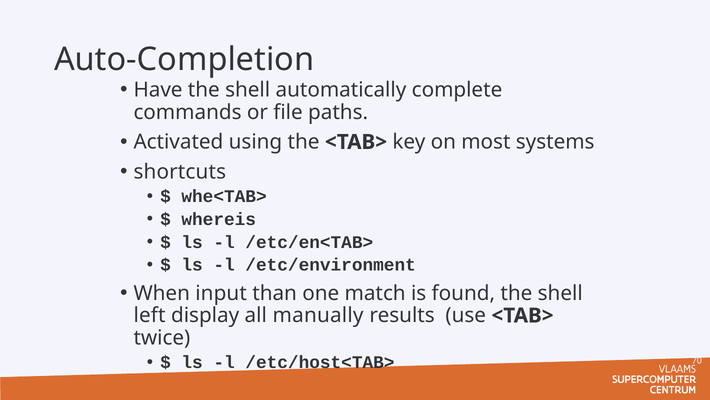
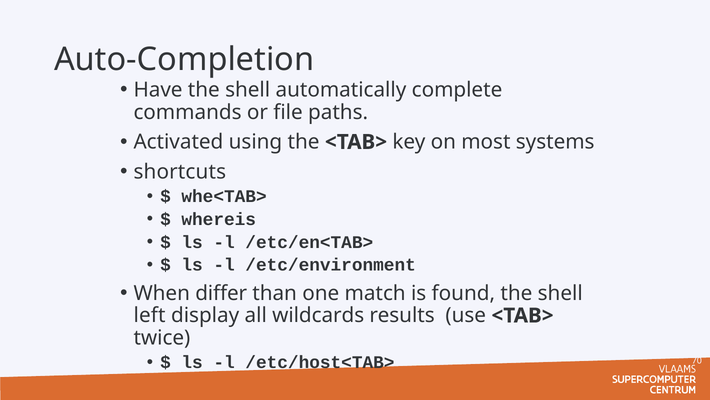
input: input -> differ
manually: manually -> wildcards
